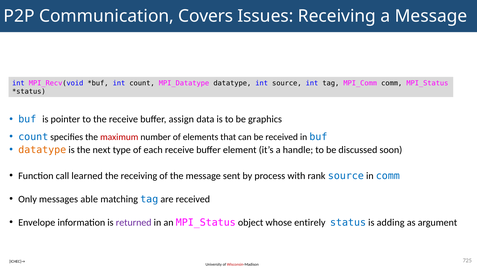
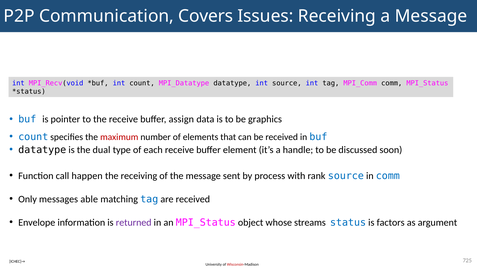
datatype at (42, 150) colour: orange -> black
next: next -> dual
learned: learned -> happen
entirely: entirely -> streams
adding: adding -> factors
